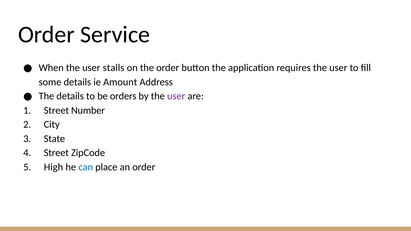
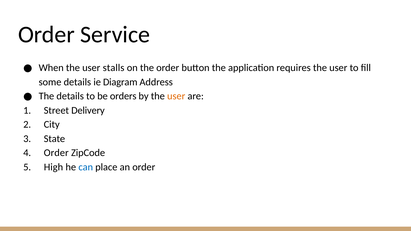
Amount: Amount -> Diagram
user at (176, 96) colour: purple -> orange
Number: Number -> Delivery
Street at (56, 153): Street -> Order
